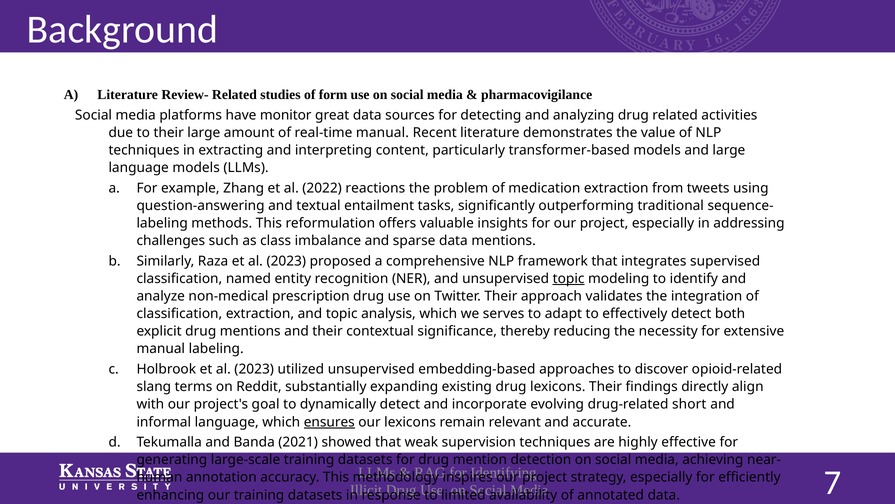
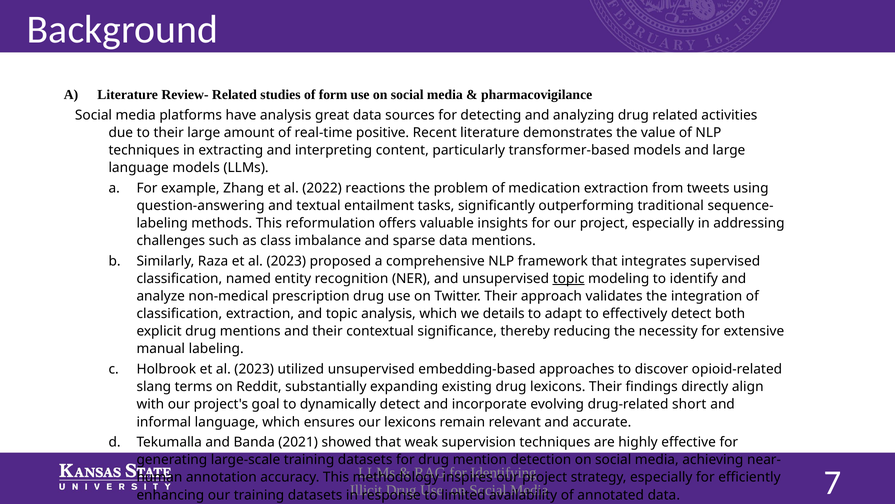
have monitor: monitor -> analysis
real-time manual: manual -> positive
serves: serves -> details
ensures underline: present -> none
